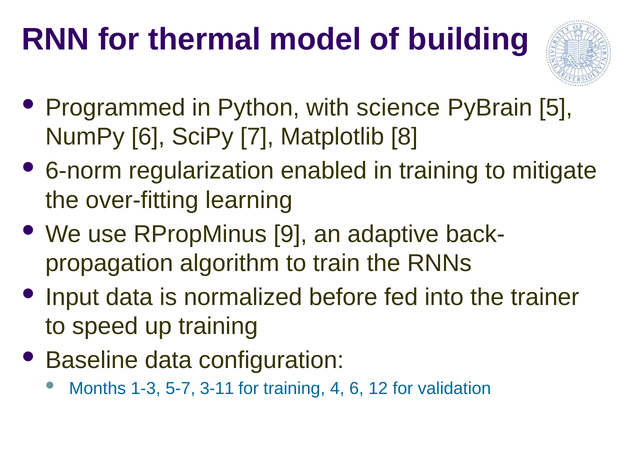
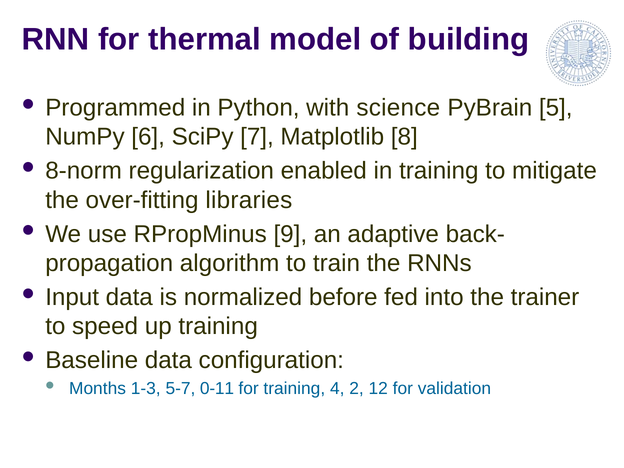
6-norm: 6-norm -> 8-norm
learning: learning -> libraries
3-11: 3-11 -> 0-11
4 6: 6 -> 2
